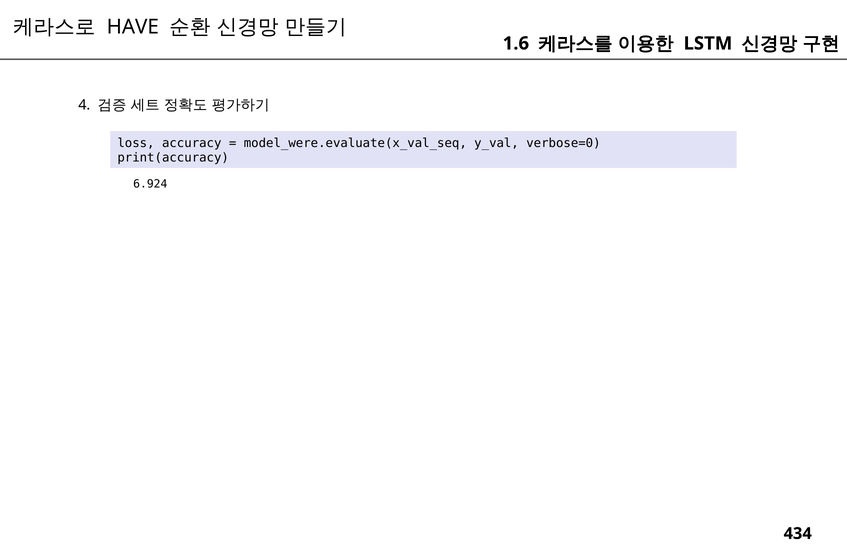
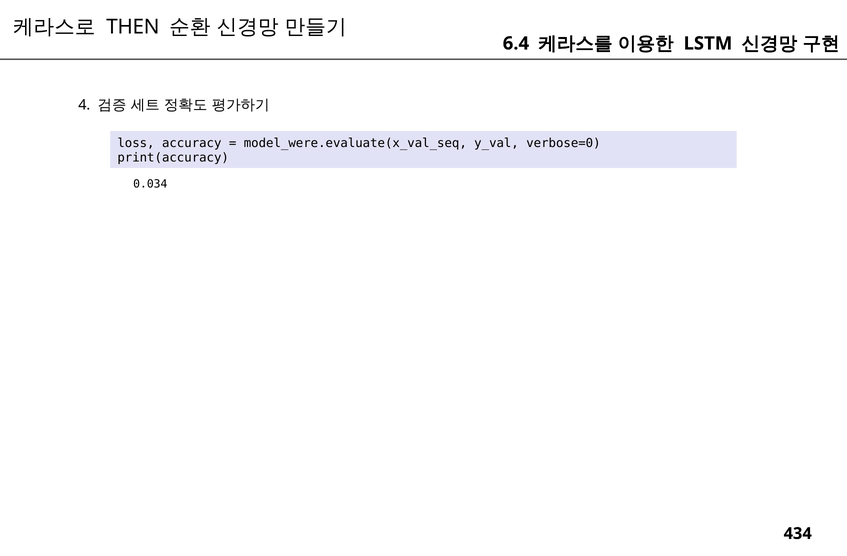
HAVE: HAVE -> THEN
1.6: 1.6 -> 6.4
6.924: 6.924 -> 0.034
